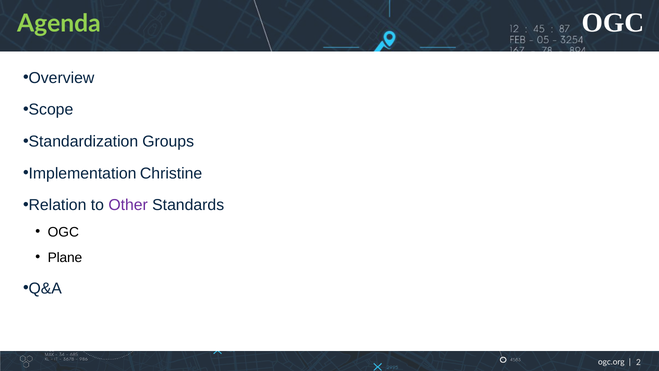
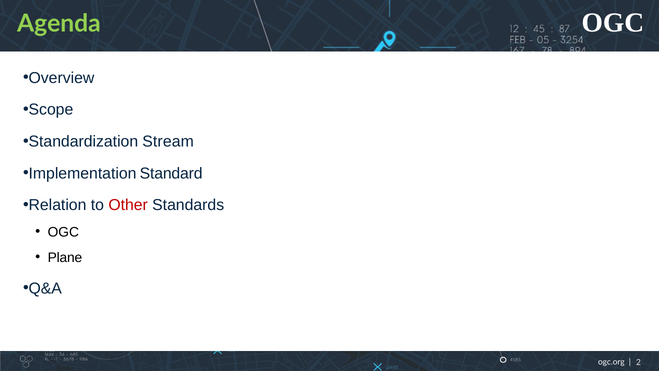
Groups: Groups -> Stream
Christine: Christine -> Standard
Other colour: purple -> red
